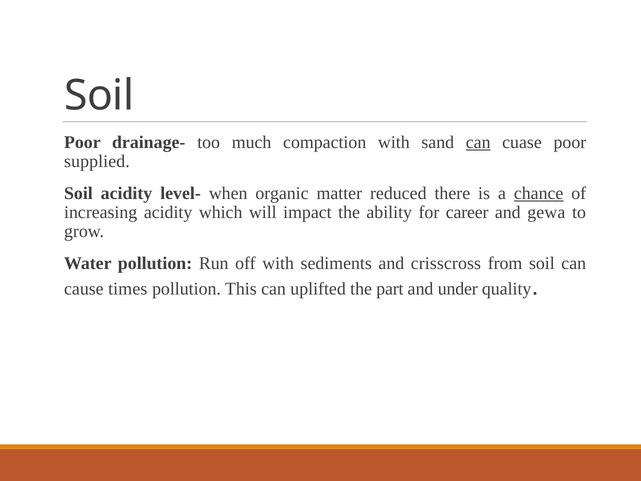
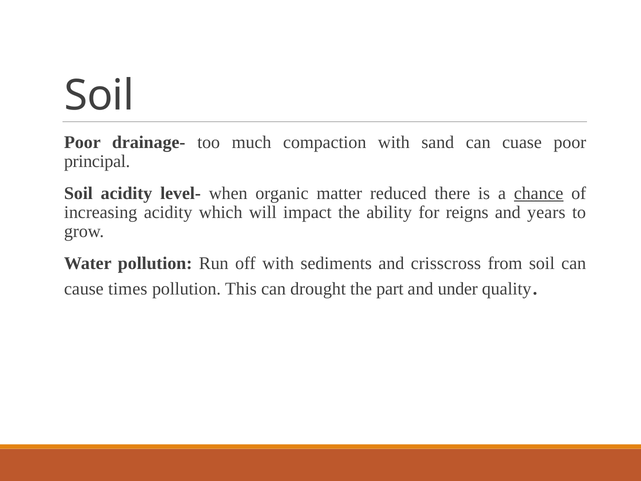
can at (478, 142) underline: present -> none
supplied: supplied -> principal
career: career -> reigns
gewa: gewa -> years
uplifted: uplifted -> drought
